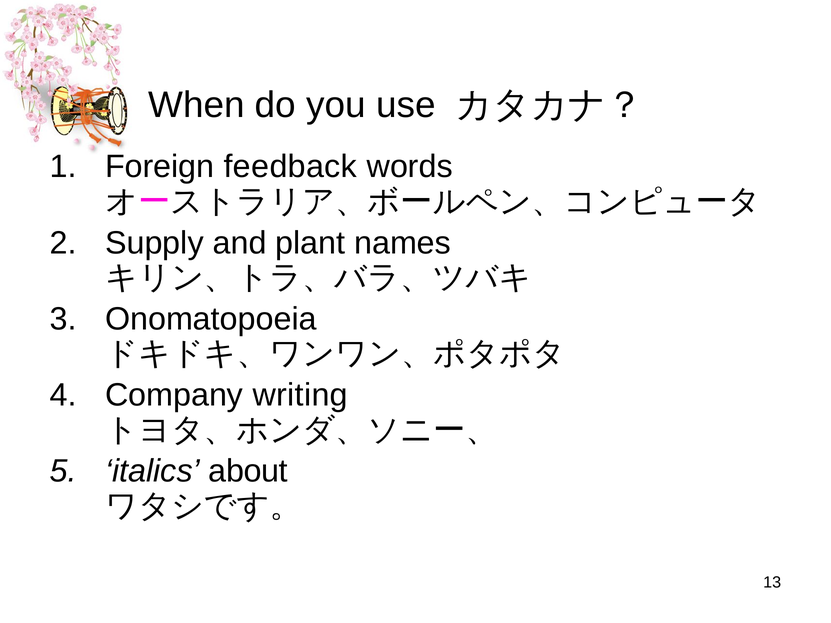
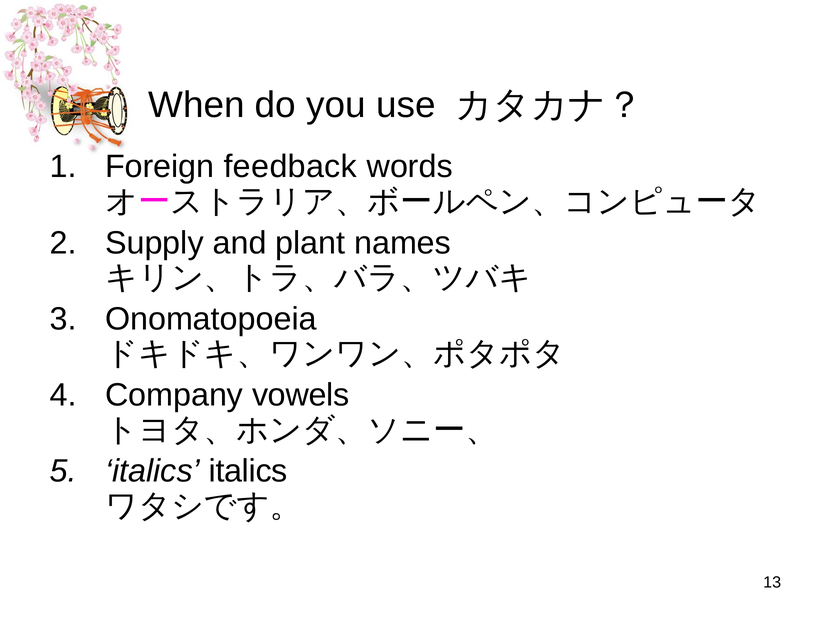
writing: writing -> vowels
italics about: about -> italics
